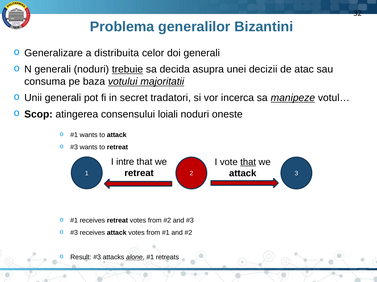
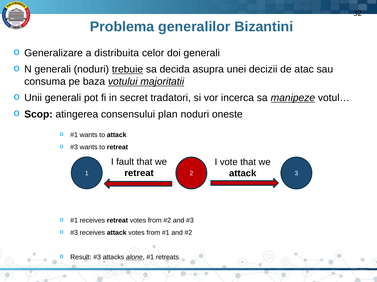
loiali: loiali -> plan
intre: intre -> fault
that at (248, 162) underline: present -> none
